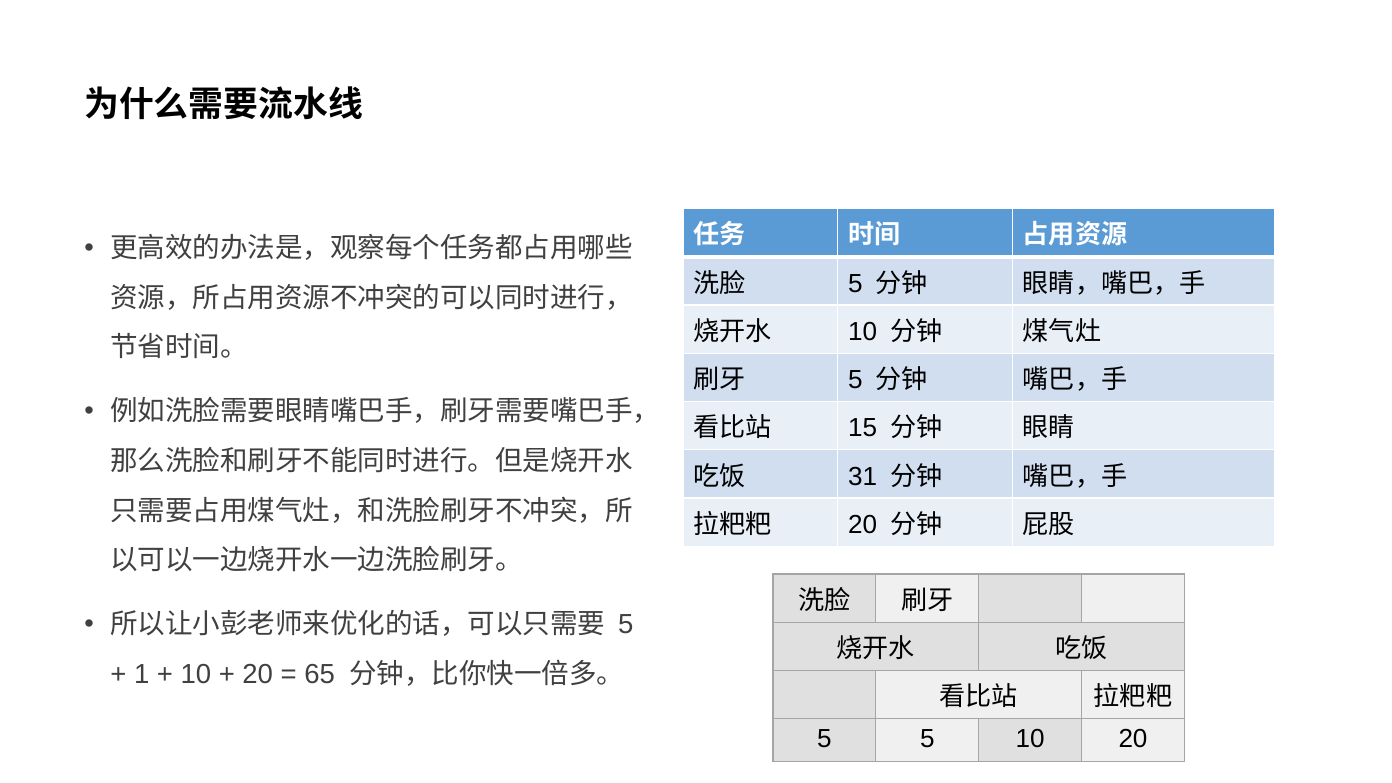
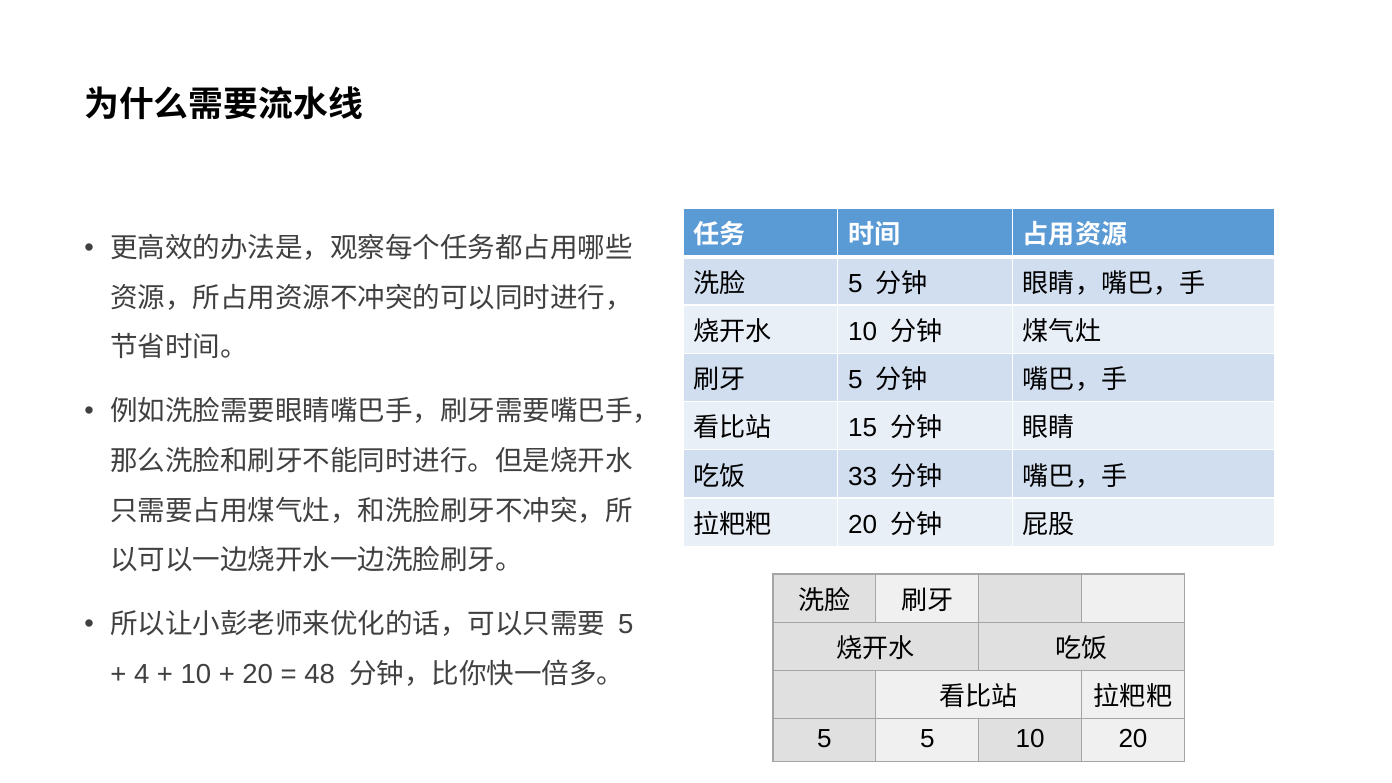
31: 31 -> 33
1: 1 -> 4
65: 65 -> 48
